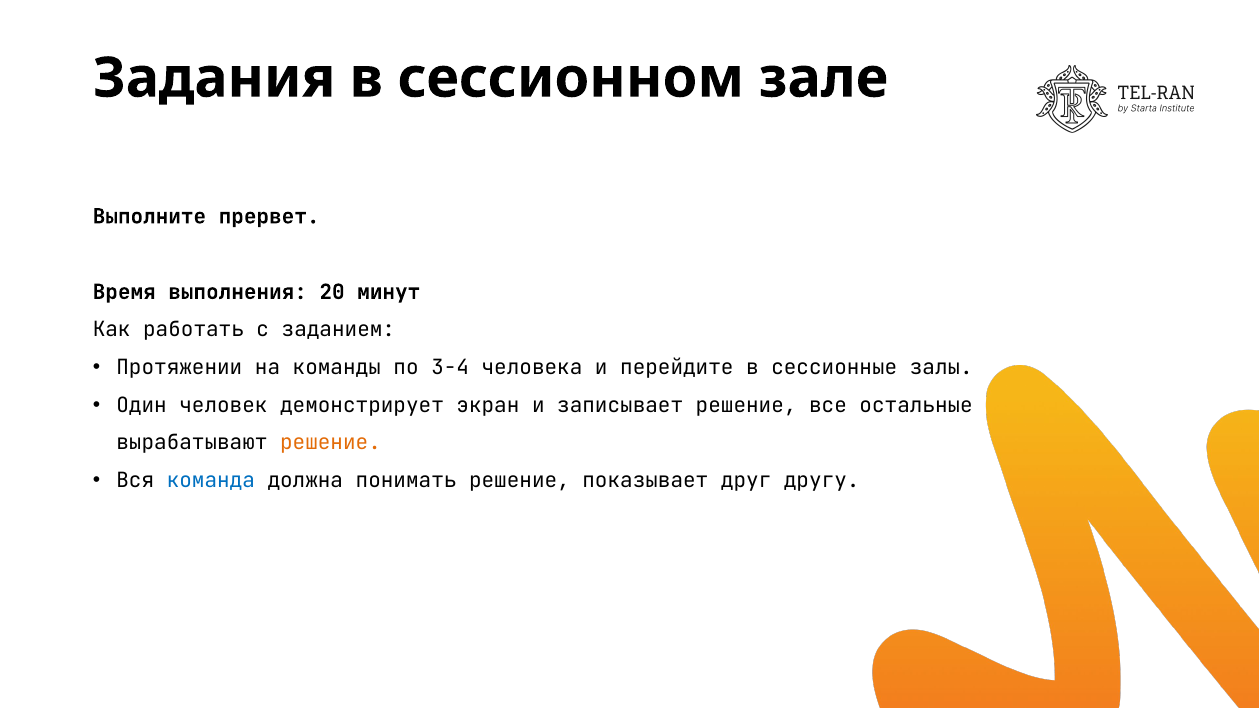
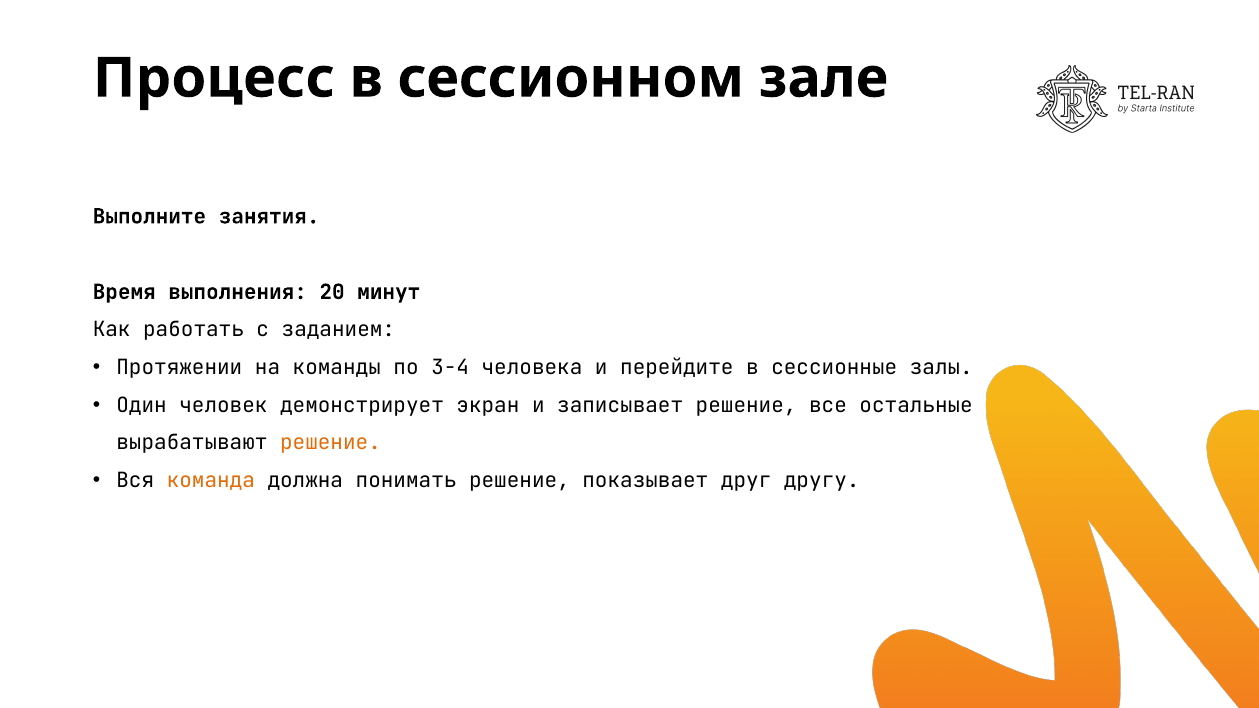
Задания: Задания -> Процесс
прервет: прервет -> занятия
команда colour: blue -> orange
